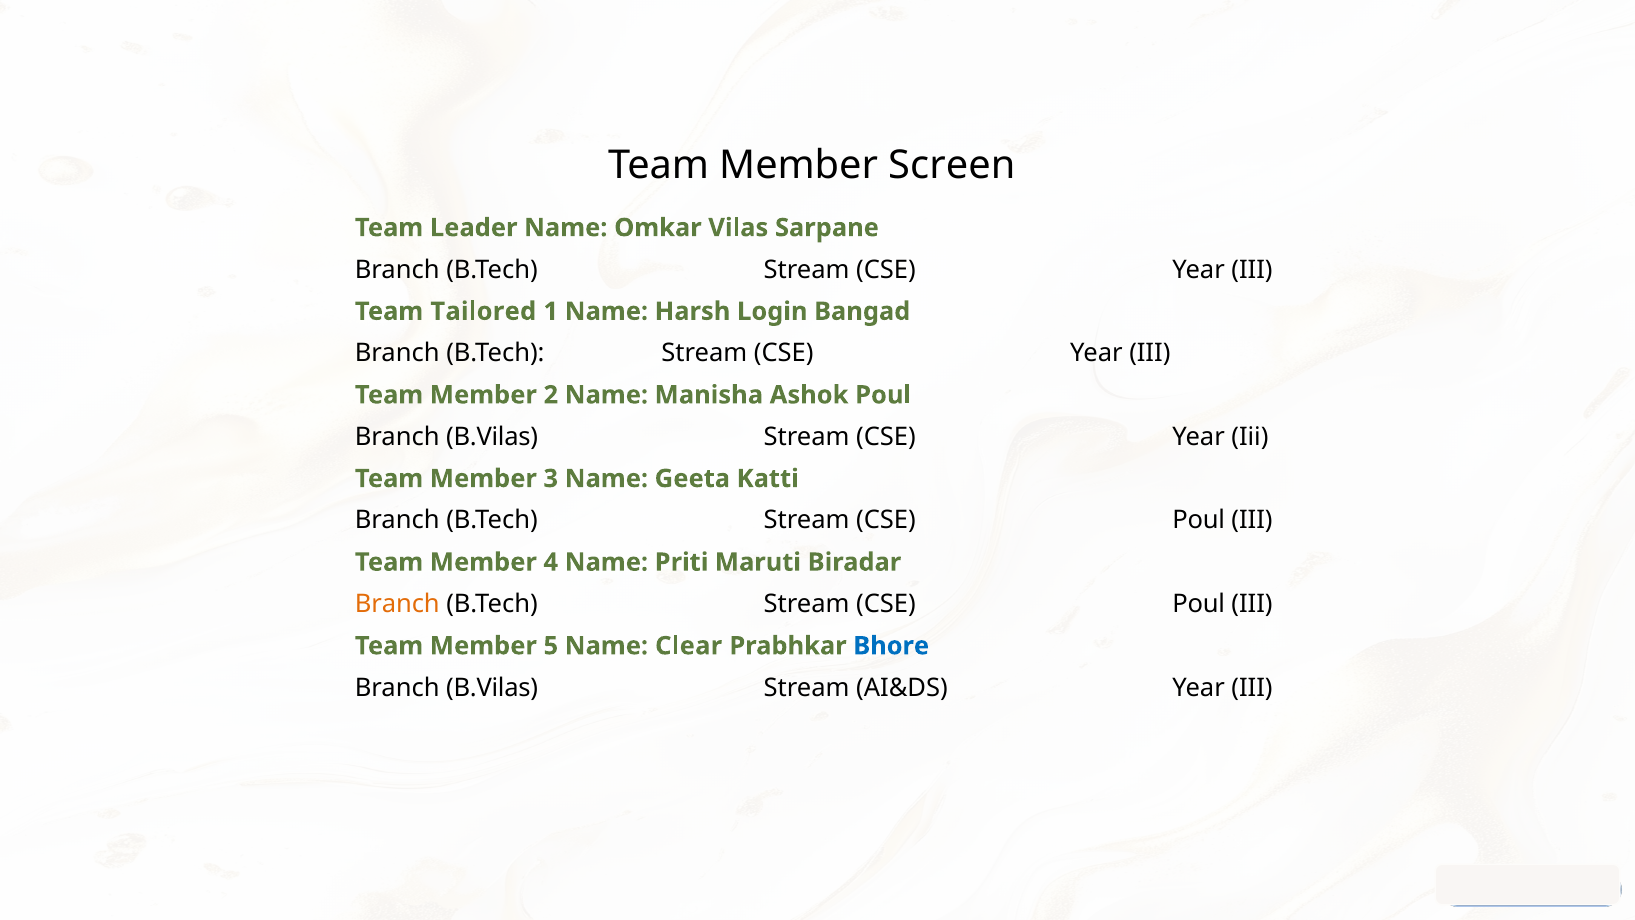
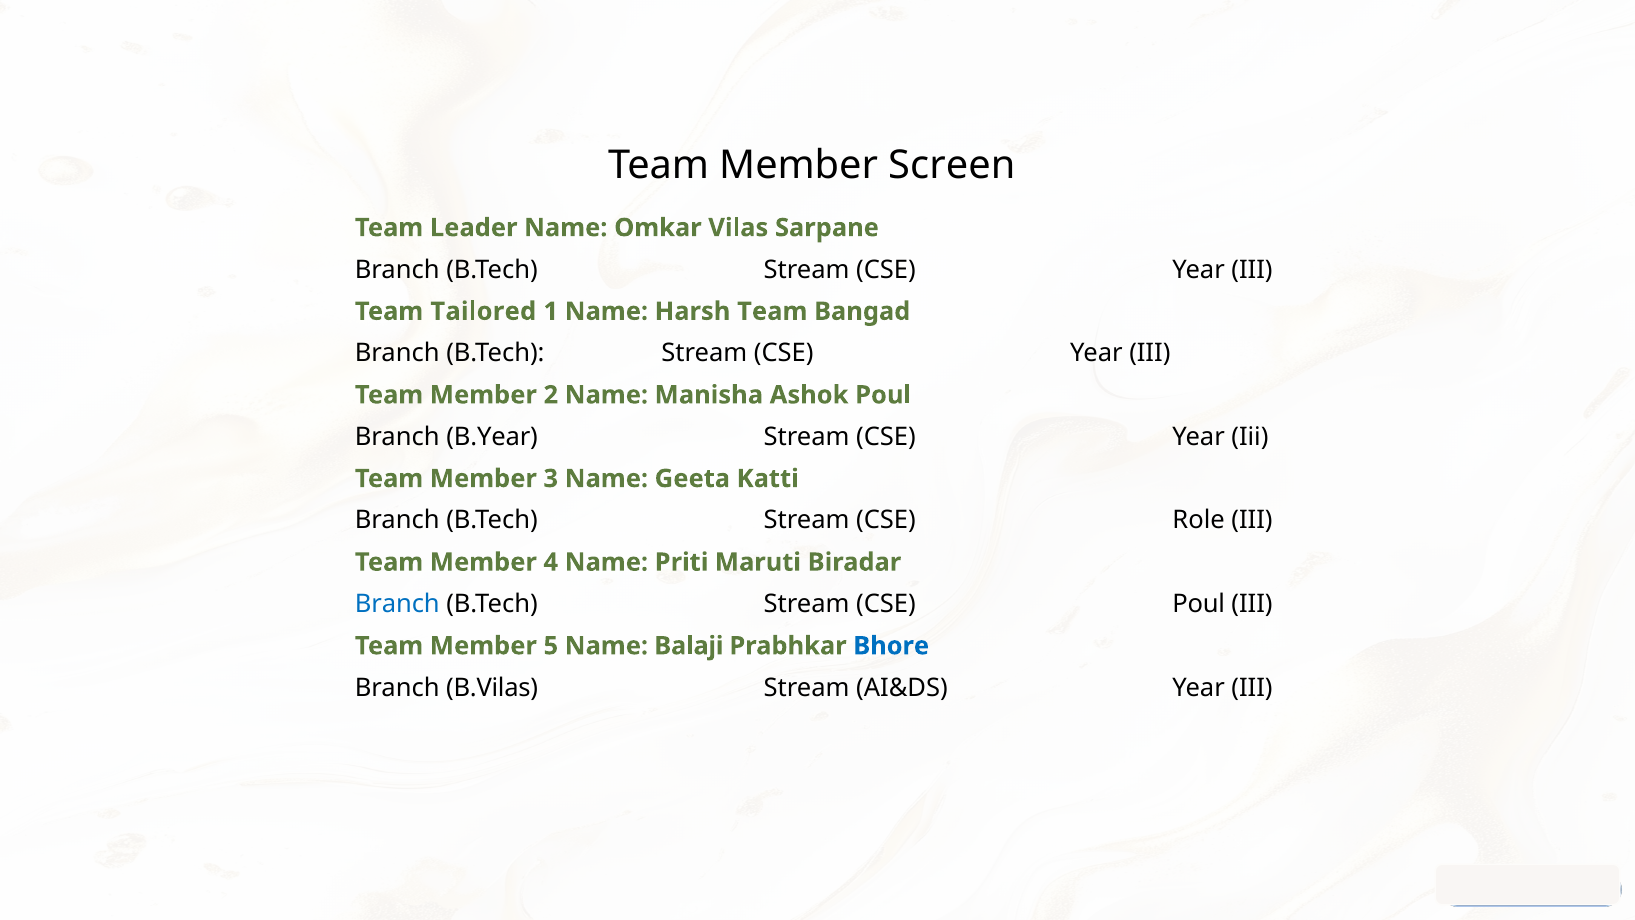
Harsh Login: Login -> Team
B.Vilas at (492, 437): B.Vilas -> B.Year
Poul at (1199, 520): Poul -> Role
Branch at (397, 604) colour: orange -> blue
Clear: Clear -> Balaji
